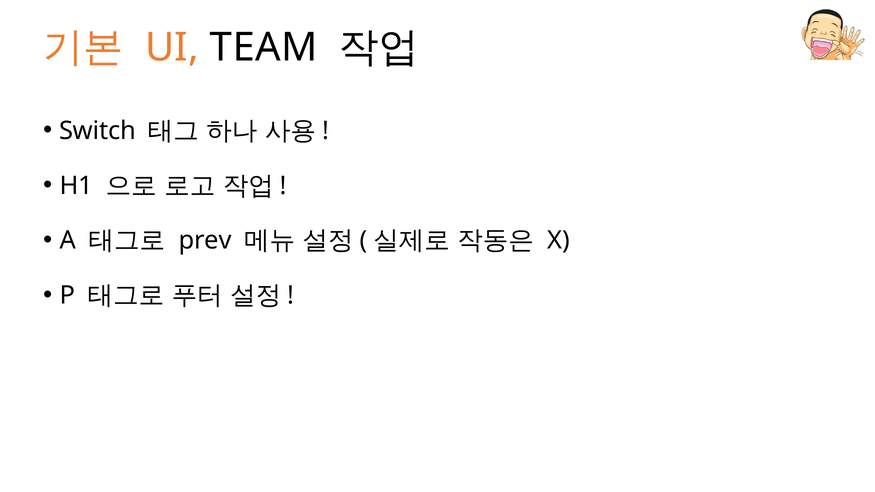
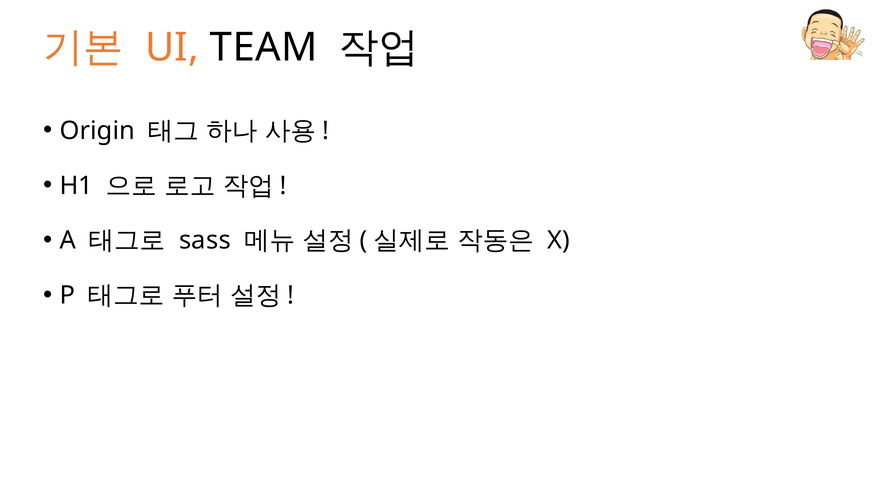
Switch: Switch -> Origin
prev: prev -> sass
